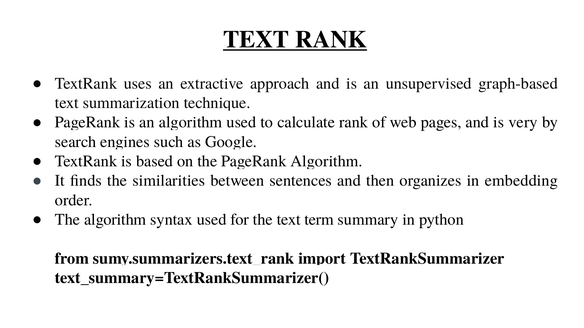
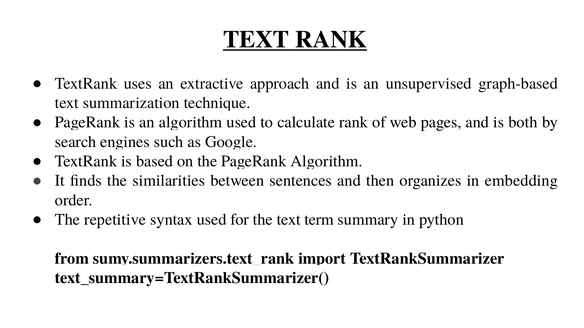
very: very -> both
The algorithm: algorithm -> repetitive
